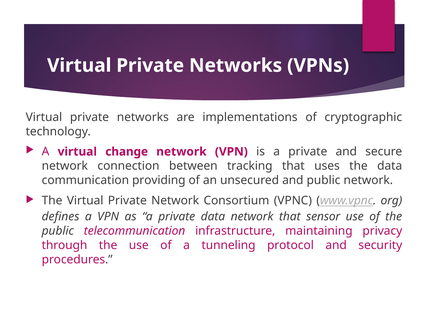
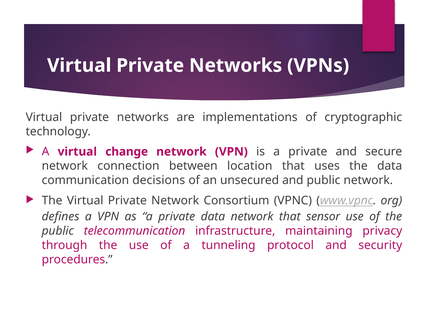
tracking: tracking -> location
providing: providing -> decisions
